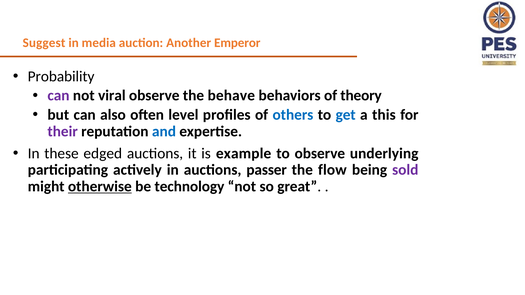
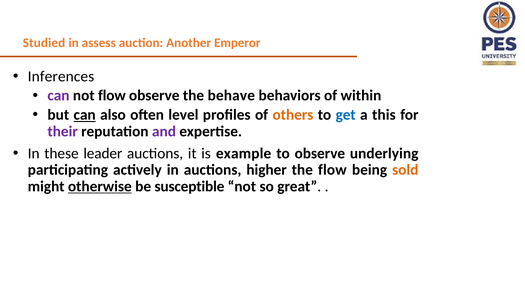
Suggest: Suggest -> Studied
media: media -> assess
Probability: Probability -> Inferences
not viral: viral -> flow
theory: theory -> within
can at (85, 115) underline: none -> present
others colour: blue -> orange
and colour: blue -> purple
edged: edged -> leader
passer: passer -> higher
sold colour: purple -> orange
technology: technology -> susceptible
